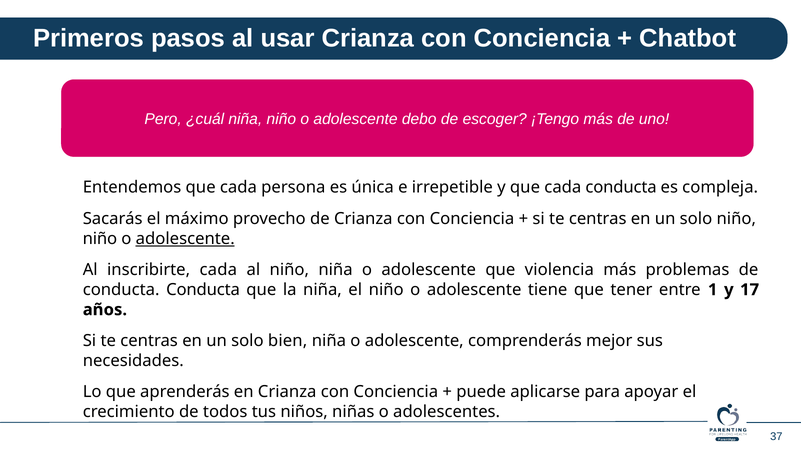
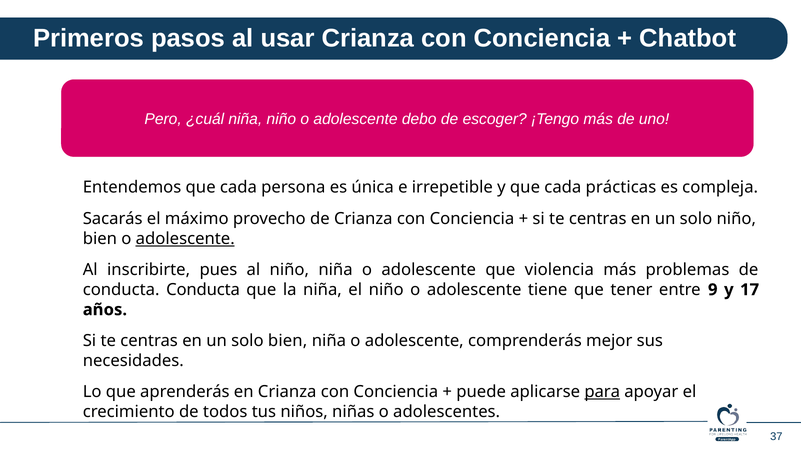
cada conducta: conducta -> prácticas
niño at (100, 239): niño -> bien
inscribirte cada: cada -> pues
1: 1 -> 9
para underline: none -> present
